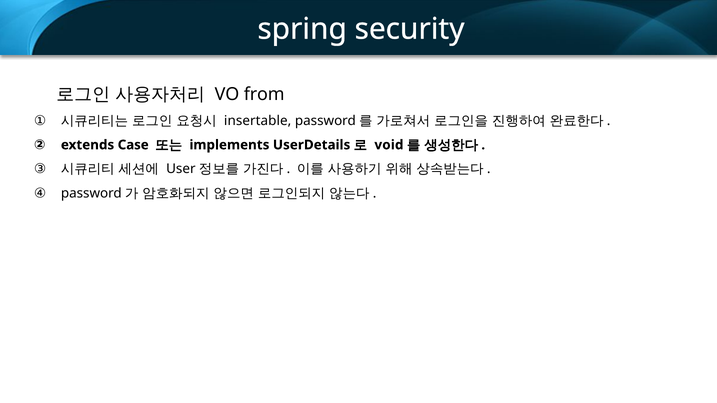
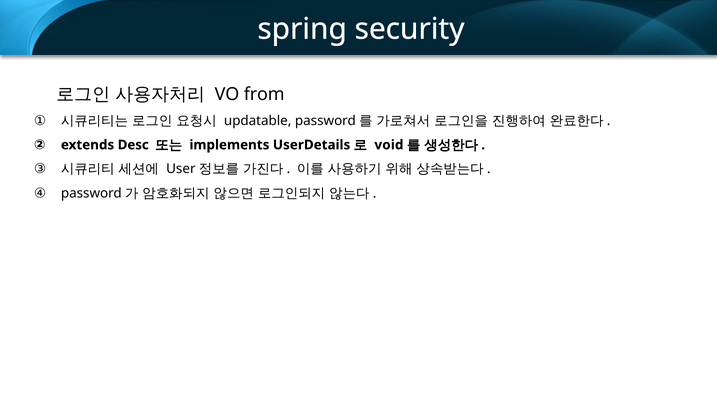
insertable: insertable -> updatable
Case: Case -> Desc
